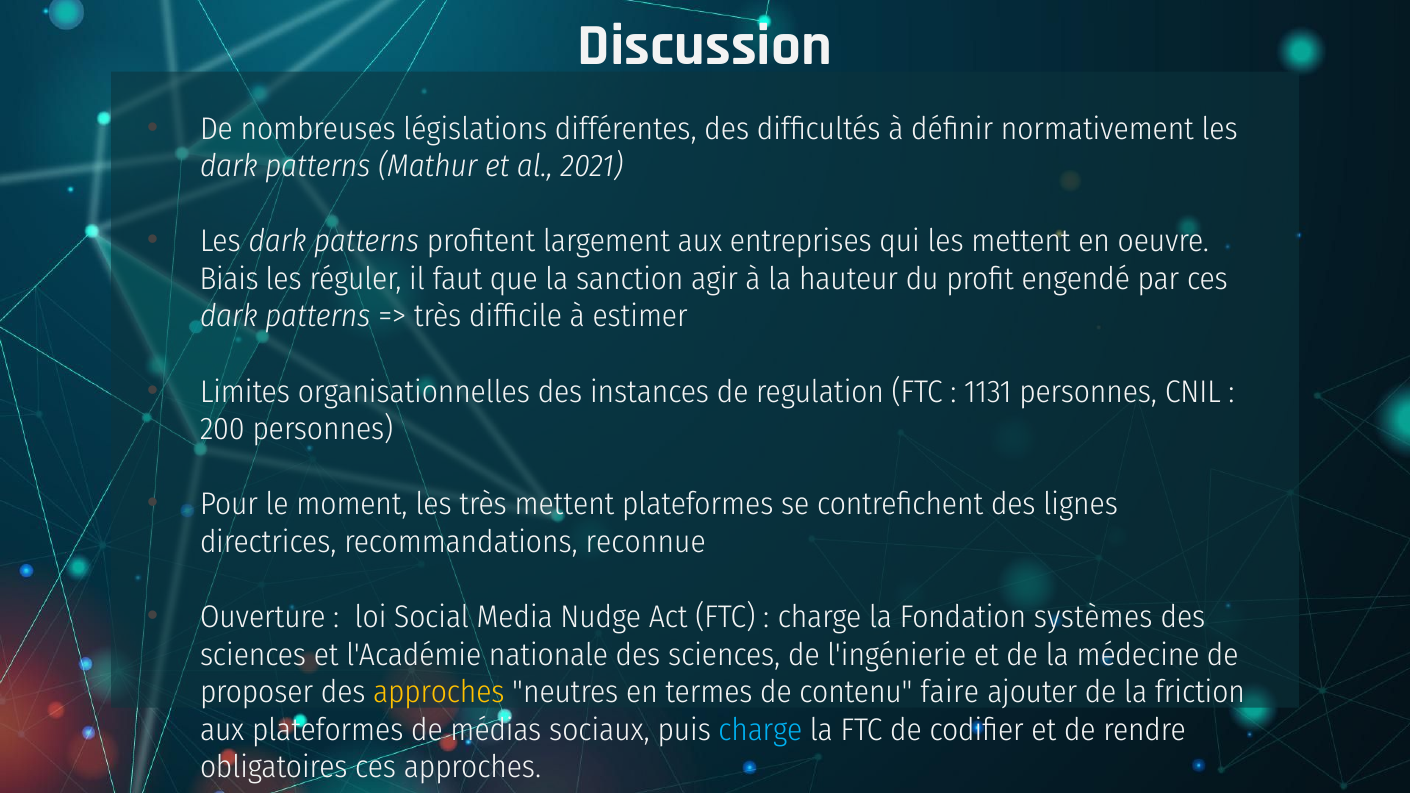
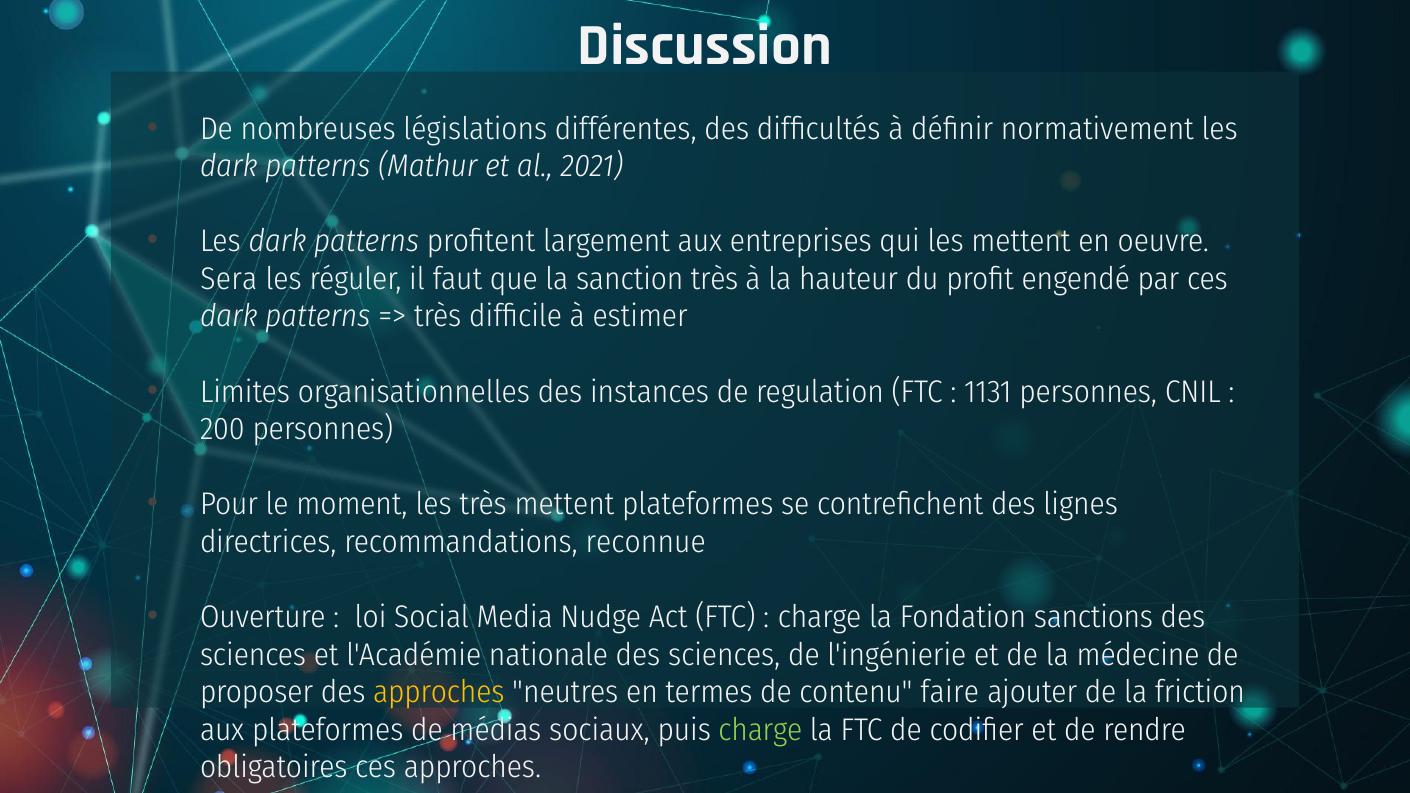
Biais: Biais -> Sera
sanction agir: agir -> très
systèmes: systèmes -> sanctions
charge at (760, 730) colour: light blue -> light green
